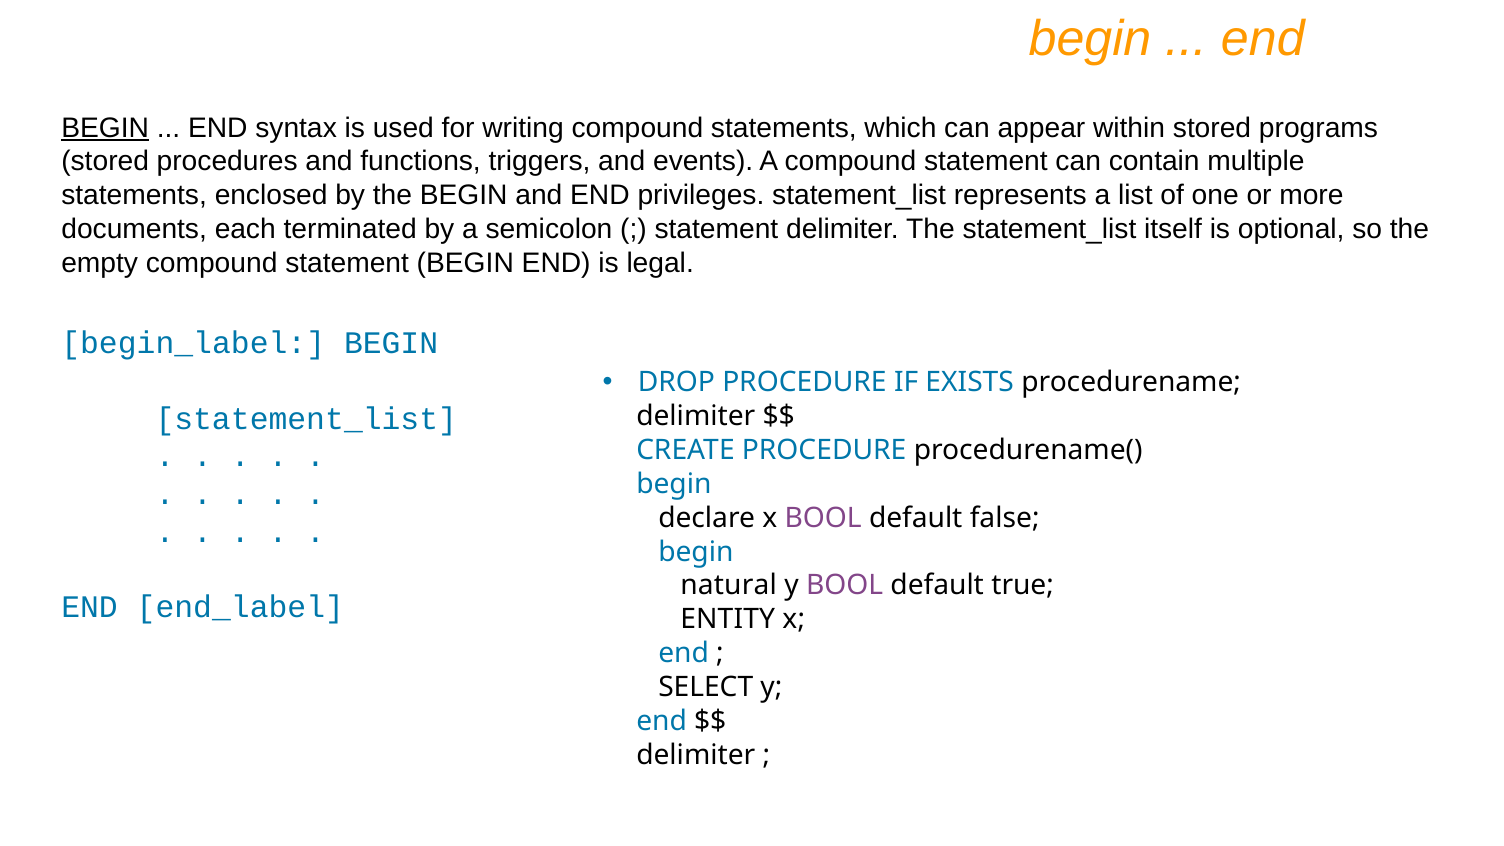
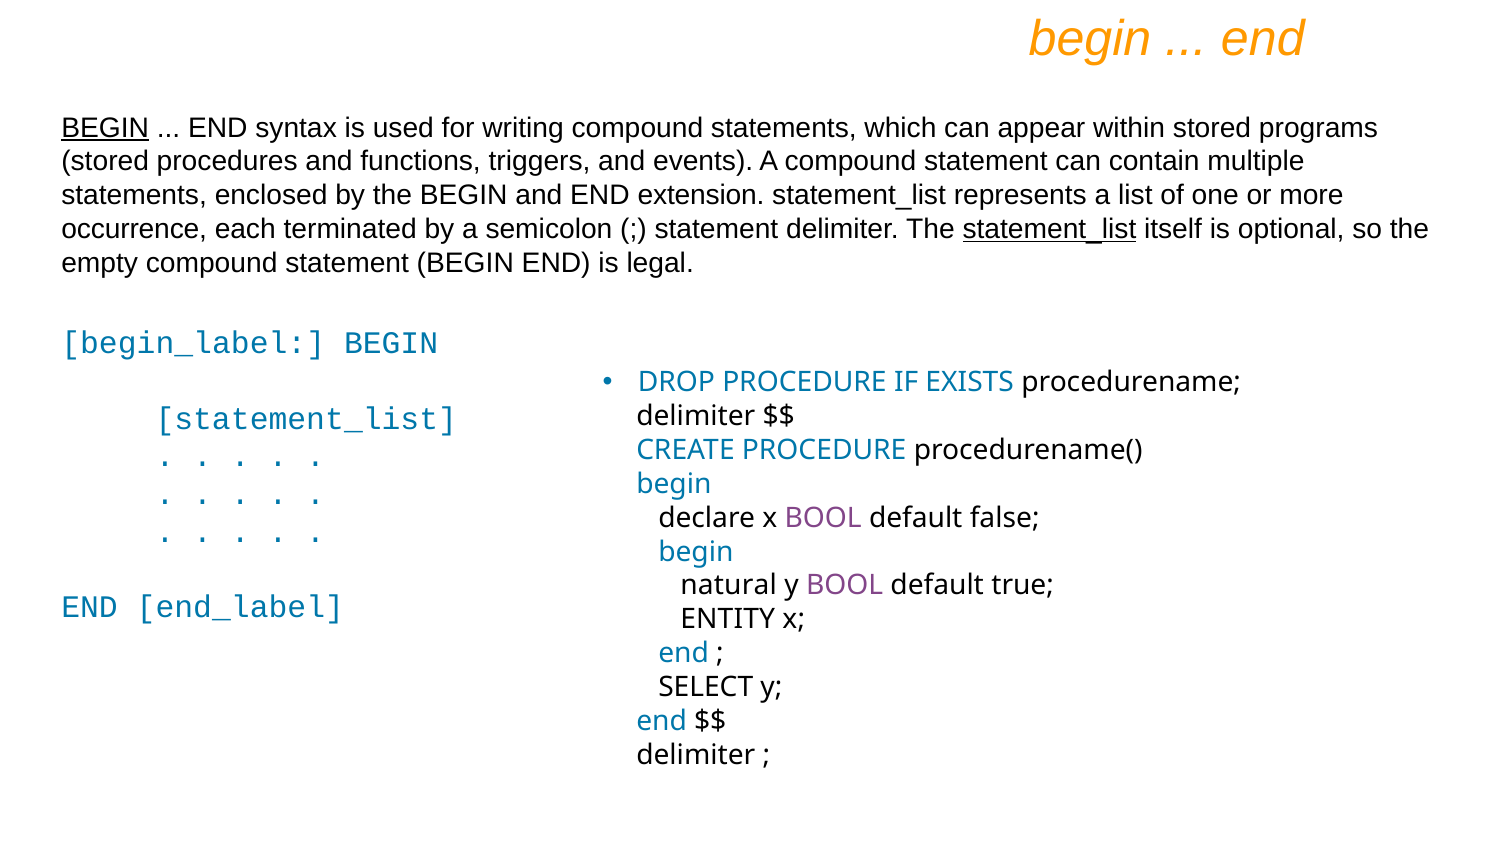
privileges: privileges -> extension
documents: documents -> occurrence
statement_list at (1049, 229) underline: none -> present
